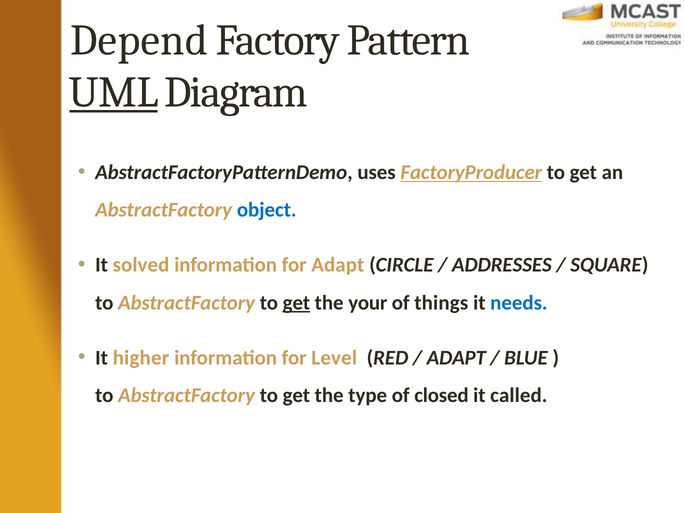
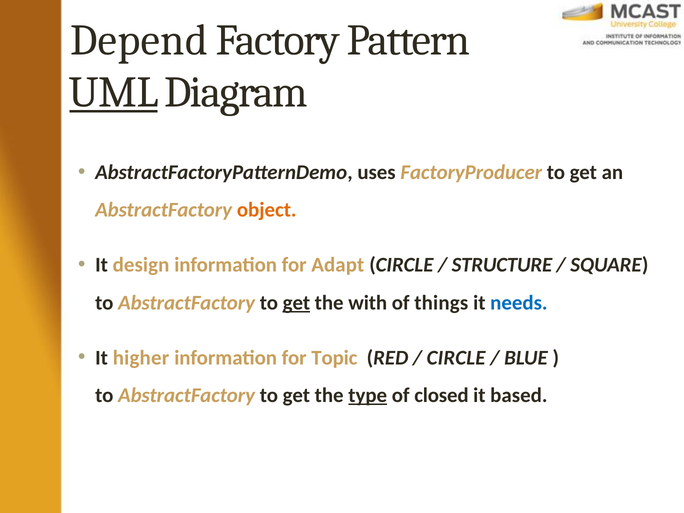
FactoryProducer underline: present -> none
object colour: blue -> orange
solved: solved -> design
ADDRESSES: ADDRESSES -> STRUCTURE
your: your -> with
Level: Level -> Topic
ADAPT at (456, 358): ADAPT -> CIRCLE
type underline: none -> present
called: called -> based
